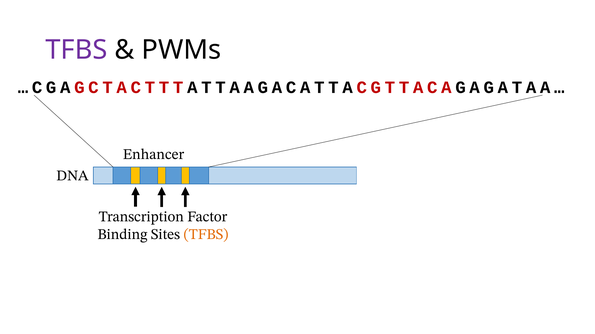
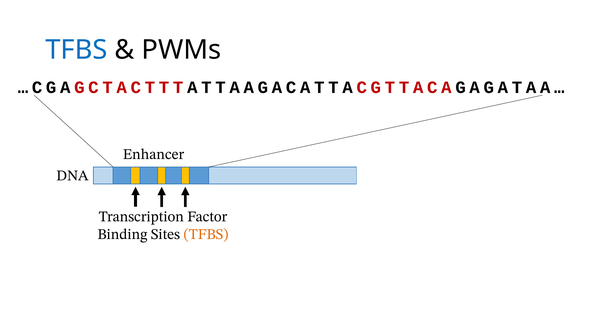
TFBS at (76, 50) colour: purple -> blue
